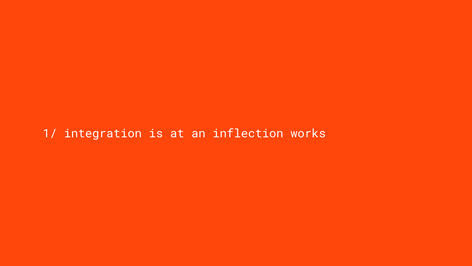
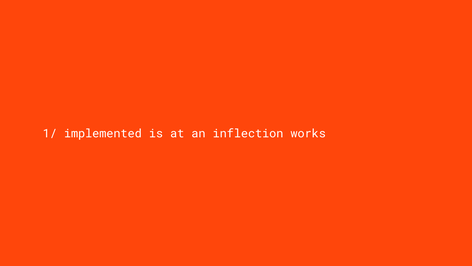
integration: integration -> implemented
